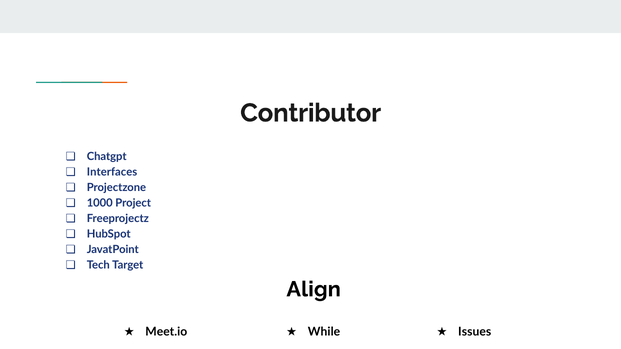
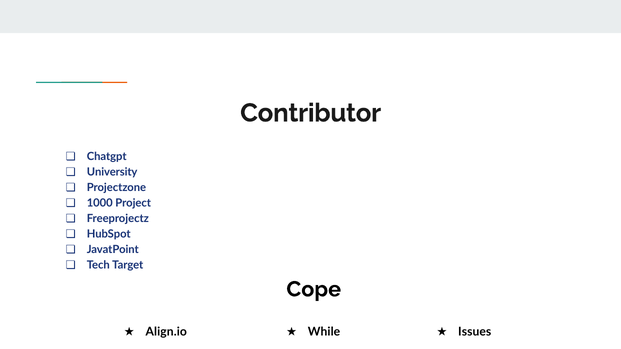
Interfaces: Interfaces -> University
Align: Align -> Cope
Meet.io: Meet.io -> Align.io
